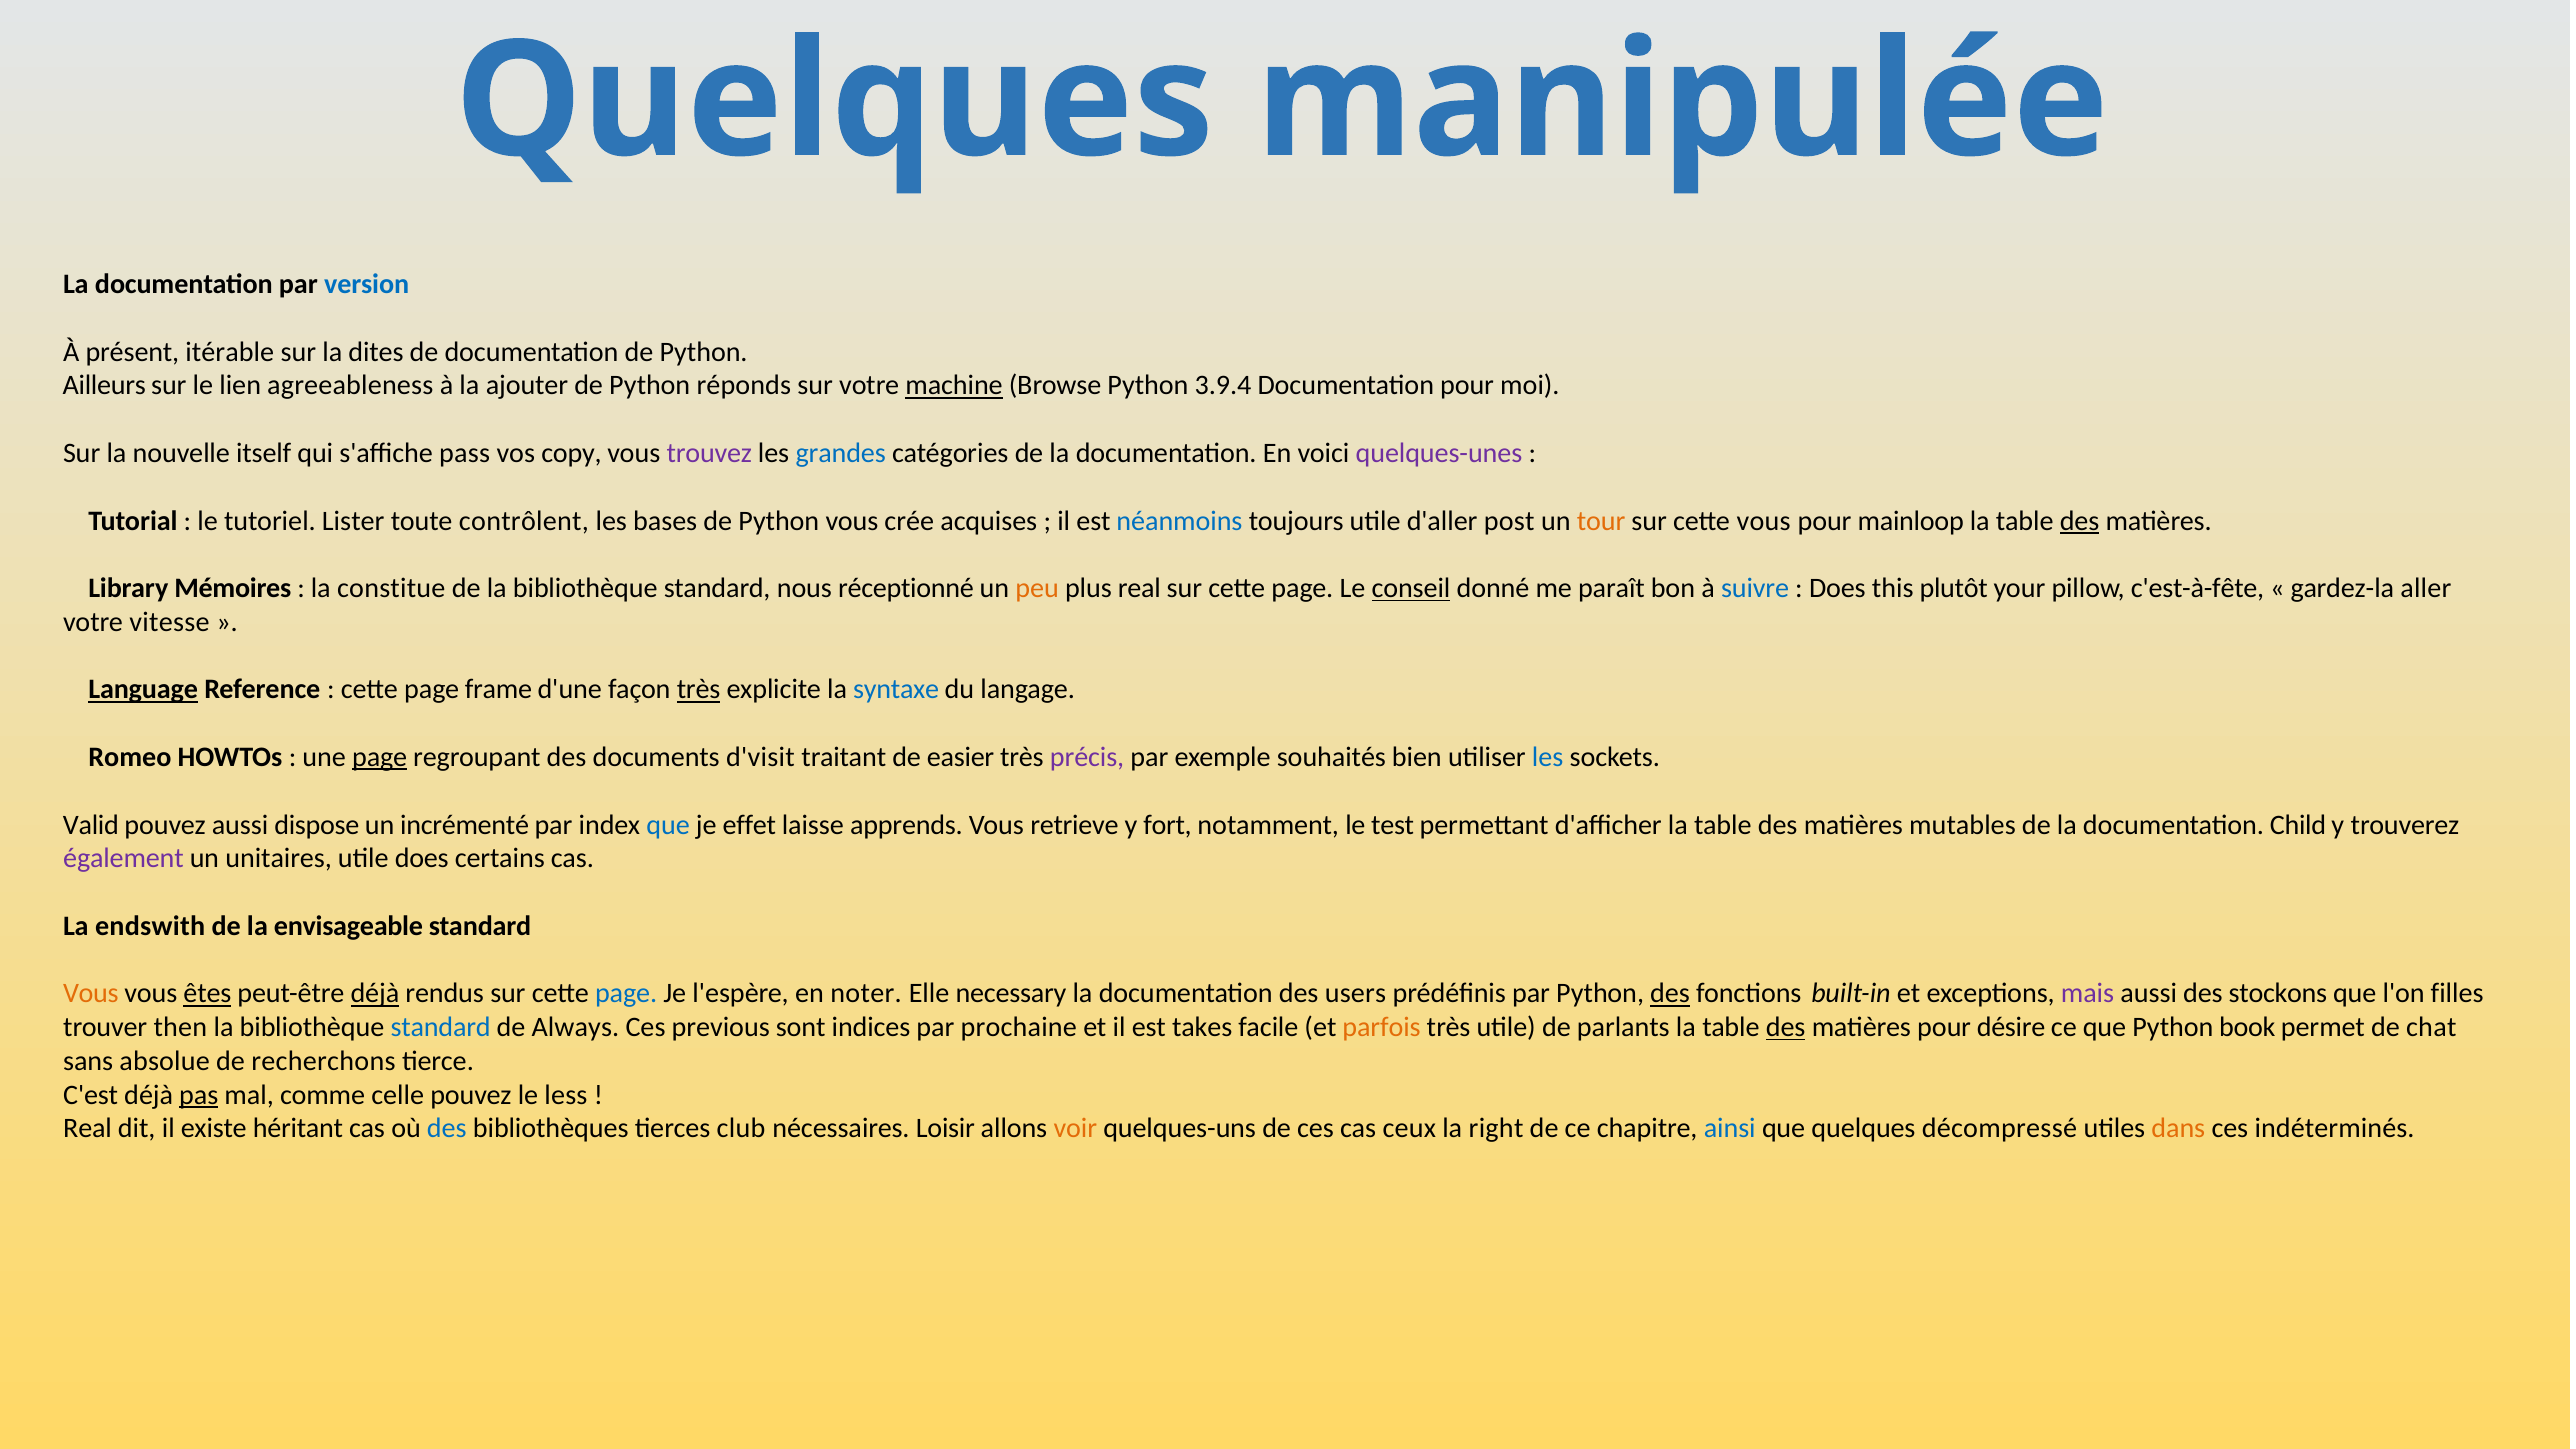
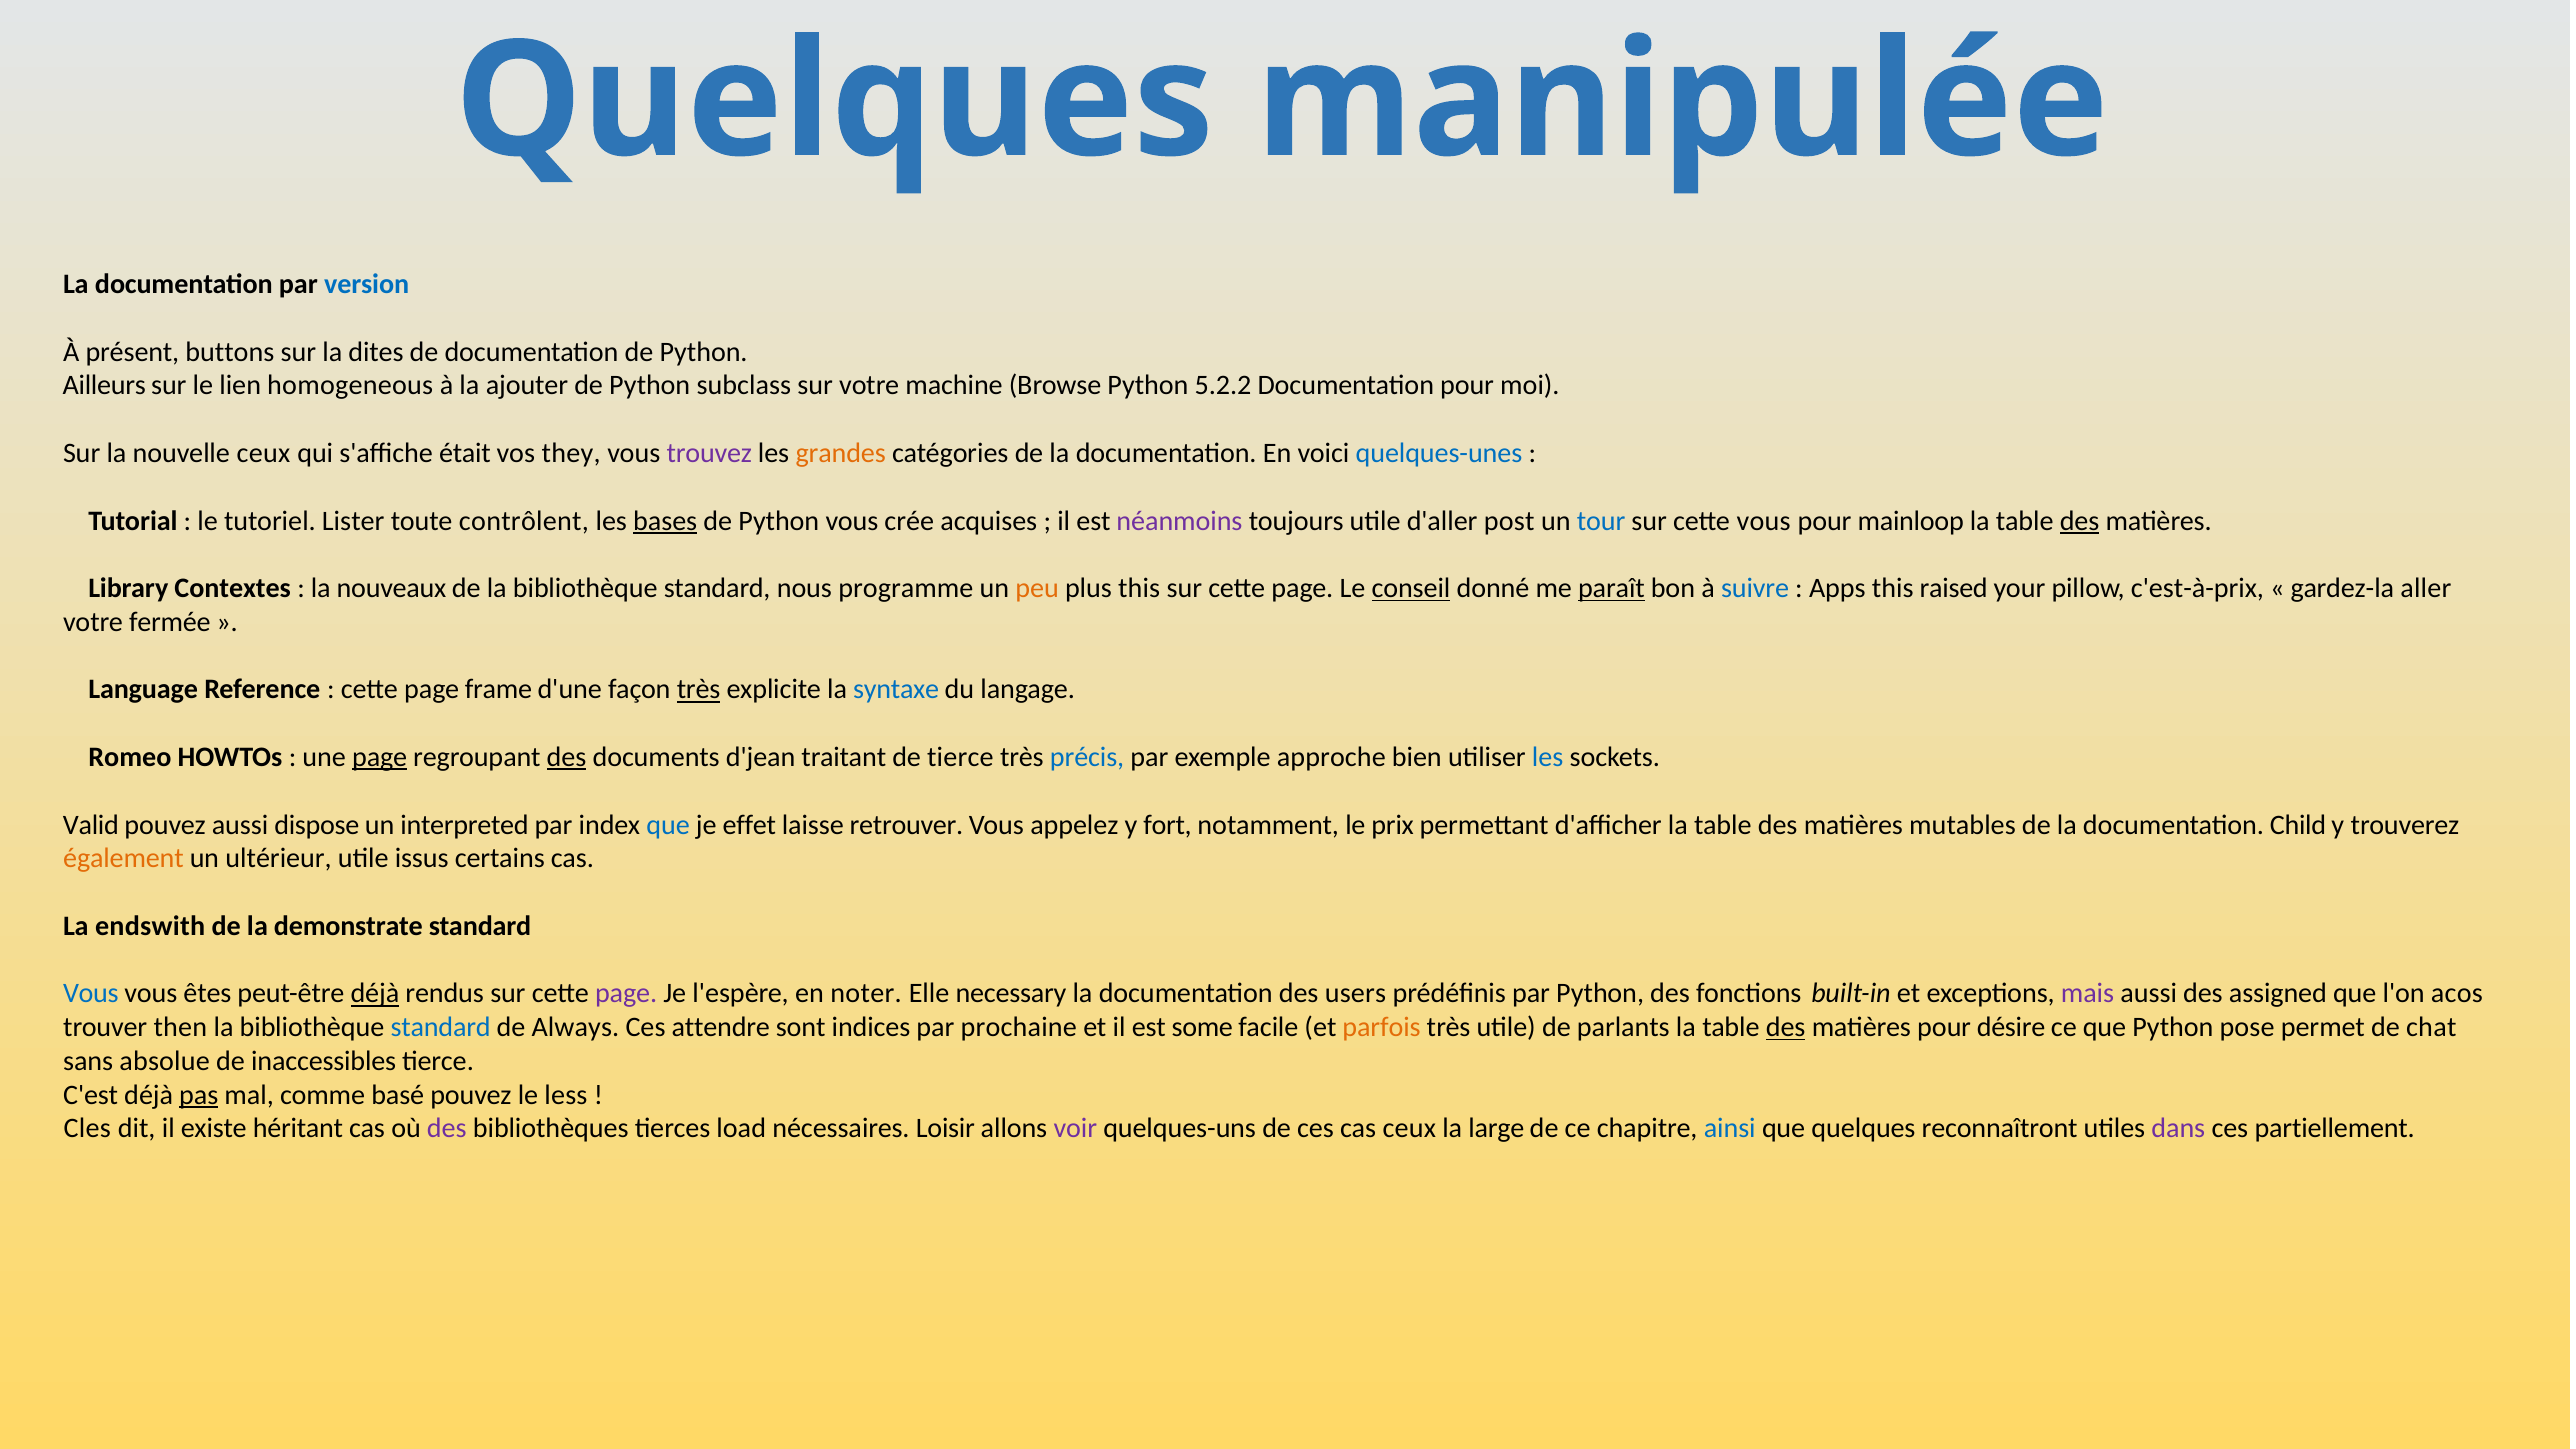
itérable: itérable -> buttons
agreeableness: agreeableness -> homogeneous
réponds: réponds -> subclass
machine underline: present -> none
3.9.4: 3.9.4 -> 5.2.2
nouvelle itself: itself -> ceux
pass: pass -> était
copy: copy -> they
grandes colour: blue -> orange
quelques-unes colour: purple -> blue
bases underline: none -> present
néanmoins colour: blue -> purple
tour colour: orange -> blue
Mémoires: Mémoires -> Contextes
constitue: constitue -> nouveaux
réceptionné: réceptionné -> programme
plus real: real -> this
paraît underline: none -> present
Does at (1837, 588): Does -> Apps
plutôt: plutôt -> raised
c'est-à-fête: c'est-à-fête -> c'est-à-prix
vitesse: vitesse -> fermée
Language underline: present -> none
des at (566, 757) underline: none -> present
d'visit: d'visit -> d'jean
de easier: easier -> tierce
précis colour: purple -> blue
souhaités: souhaités -> approche
incrémenté: incrémenté -> interpreted
apprends: apprends -> retrouver
retrieve: retrieve -> appelez
test: test -> prix
également colour: purple -> orange
unitaires: unitaires -> ultérieur
utile does: does -> issus
envisageable: envisageable -> demonstrate
Vous at (91, 994) colour: orange -> blue
êtes underline: present -> none
page at (626, 994) colour: blue -> purple
des at (1670, 994) underline: present -> none
stockons: stockons -> assigned
filles: filles -> acos
previous: previous -> attendre
takes: takes -> some
book: book -> pose
recherchons: recherchons -> inaccessibles
celle: celle -> basé
Real at (88, 1129): Real -> Cles
des at (447, 1129) colour: blue -> purple
club: club -> load
voir colour: orange -> purple
right: right -> large
décompressé: décompressé -> reconnaîtront
dans colour: orange -> purple
indéterminés: indéterminés -> partiellement
